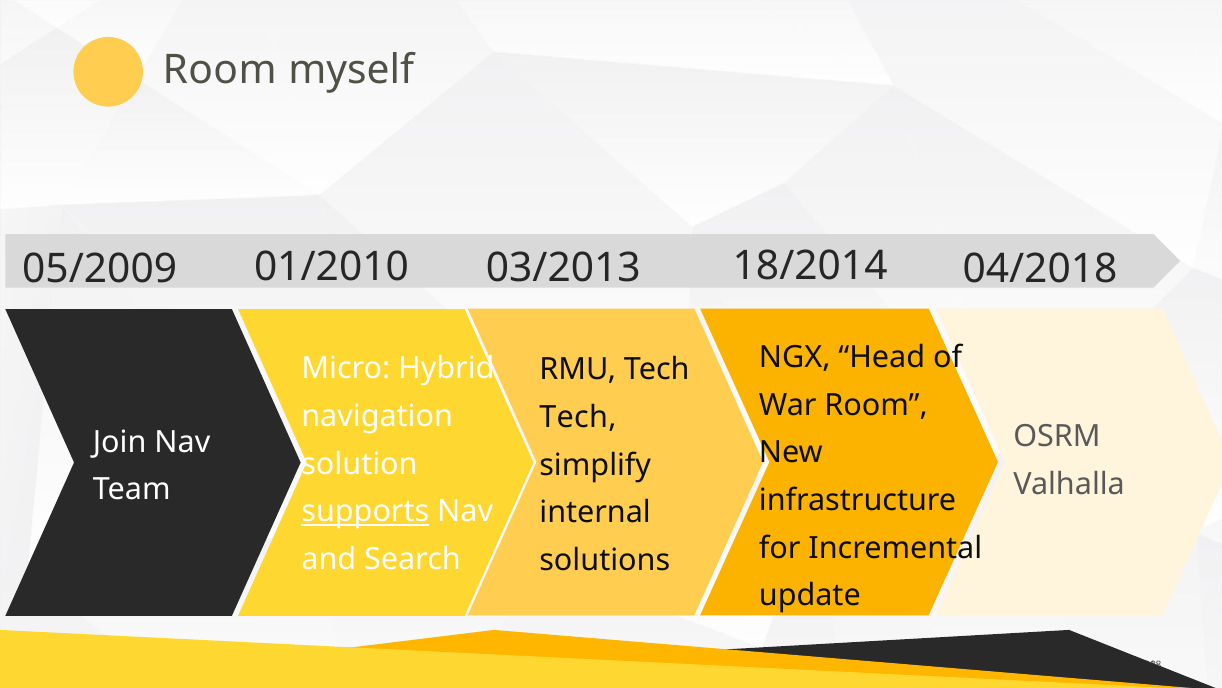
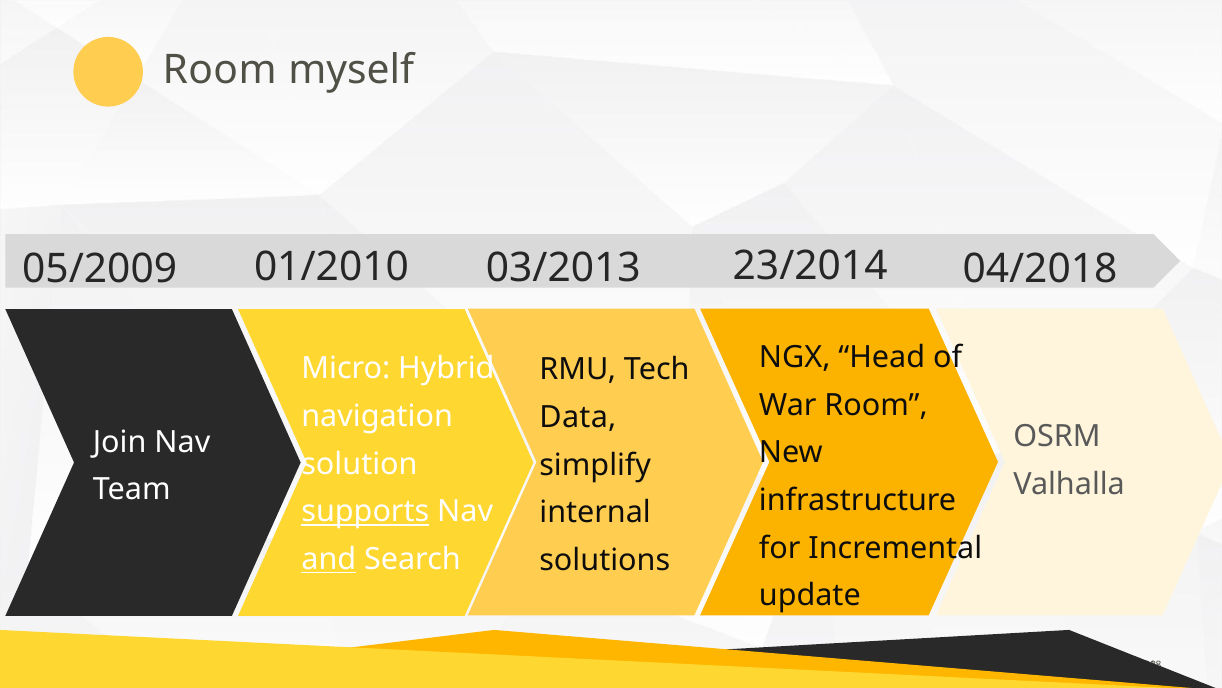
18/2014: 18/2014 -> 23/2014
Tech at (578, 417): Tech -> Data
and underline: none -> present
